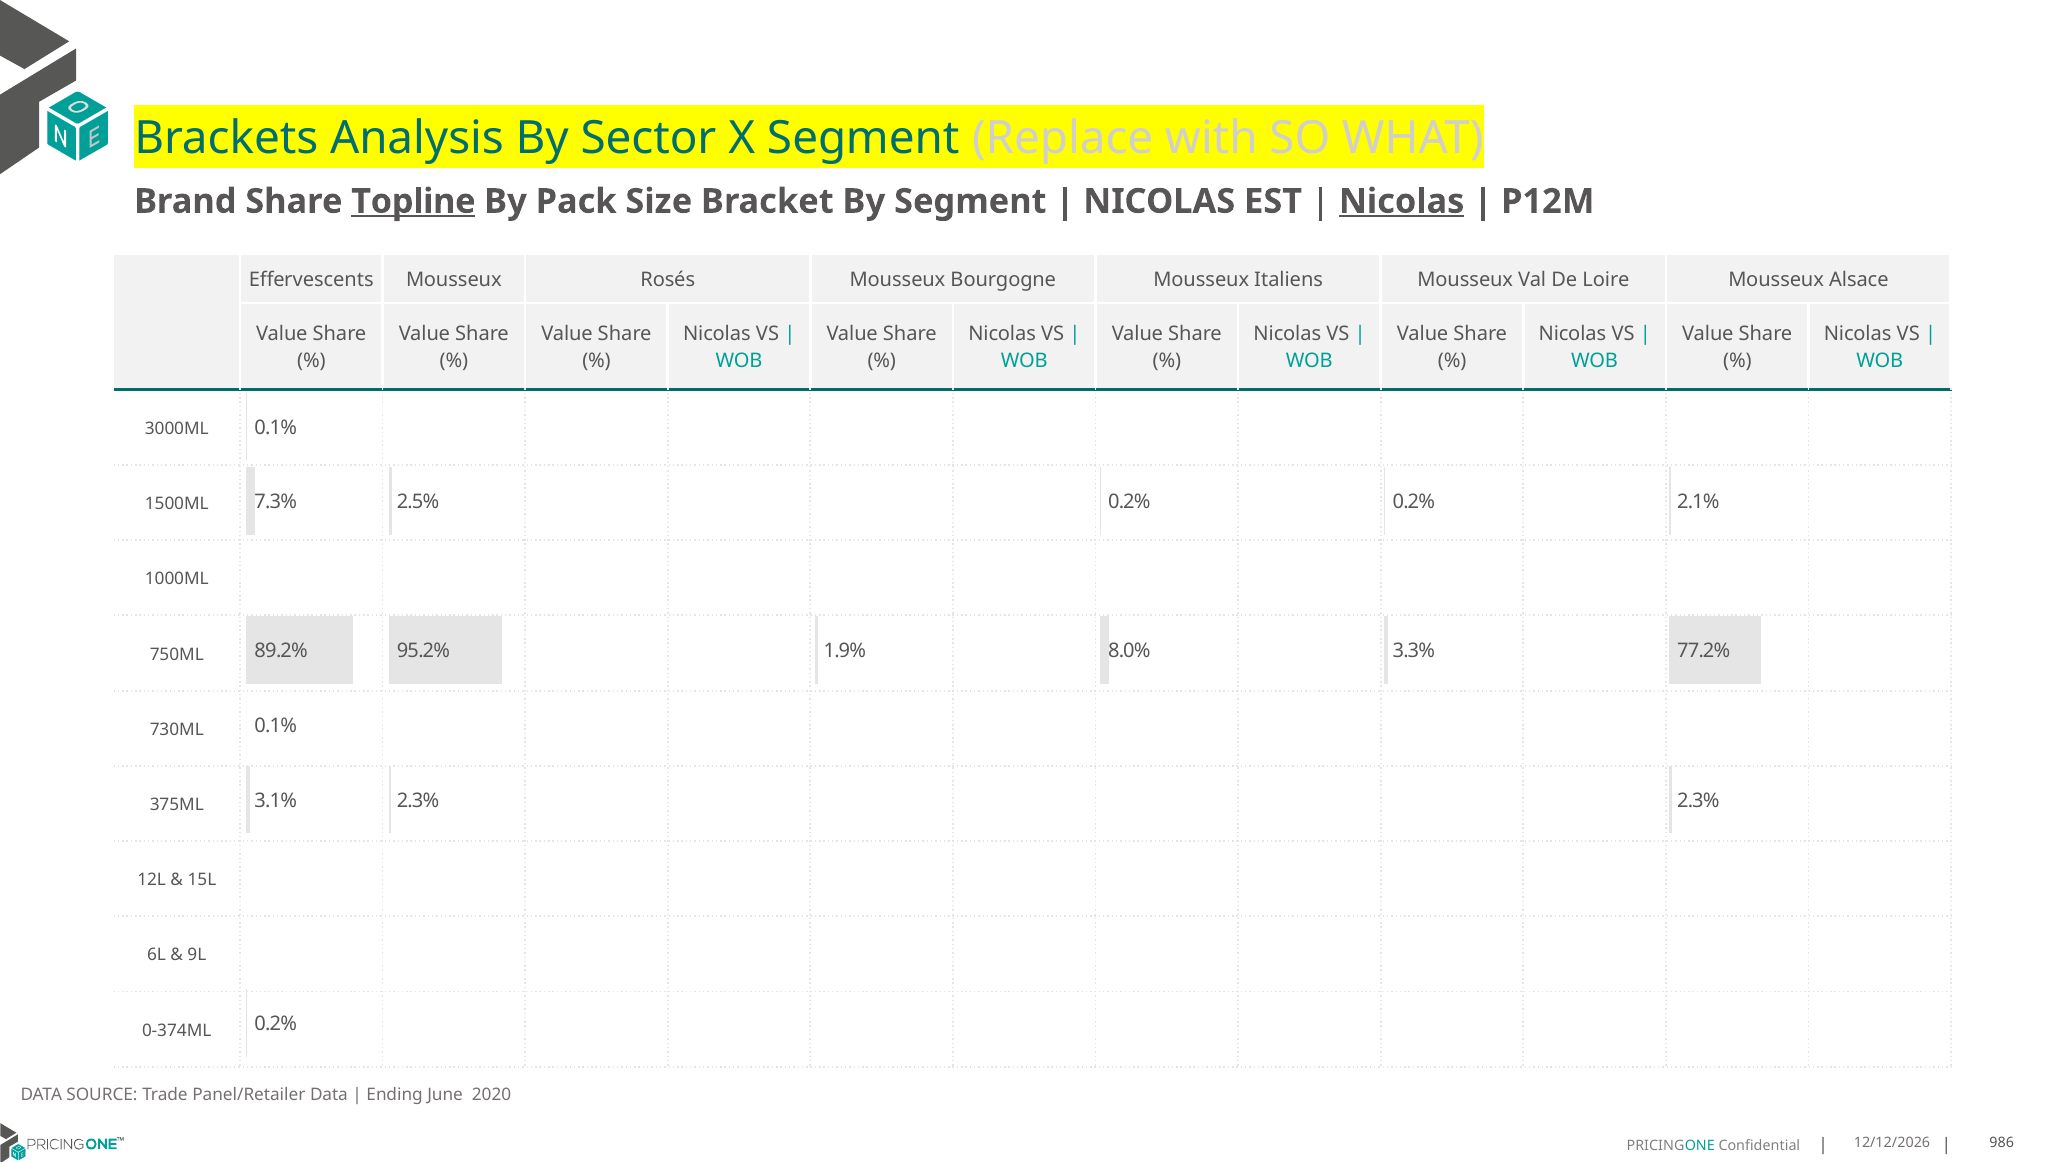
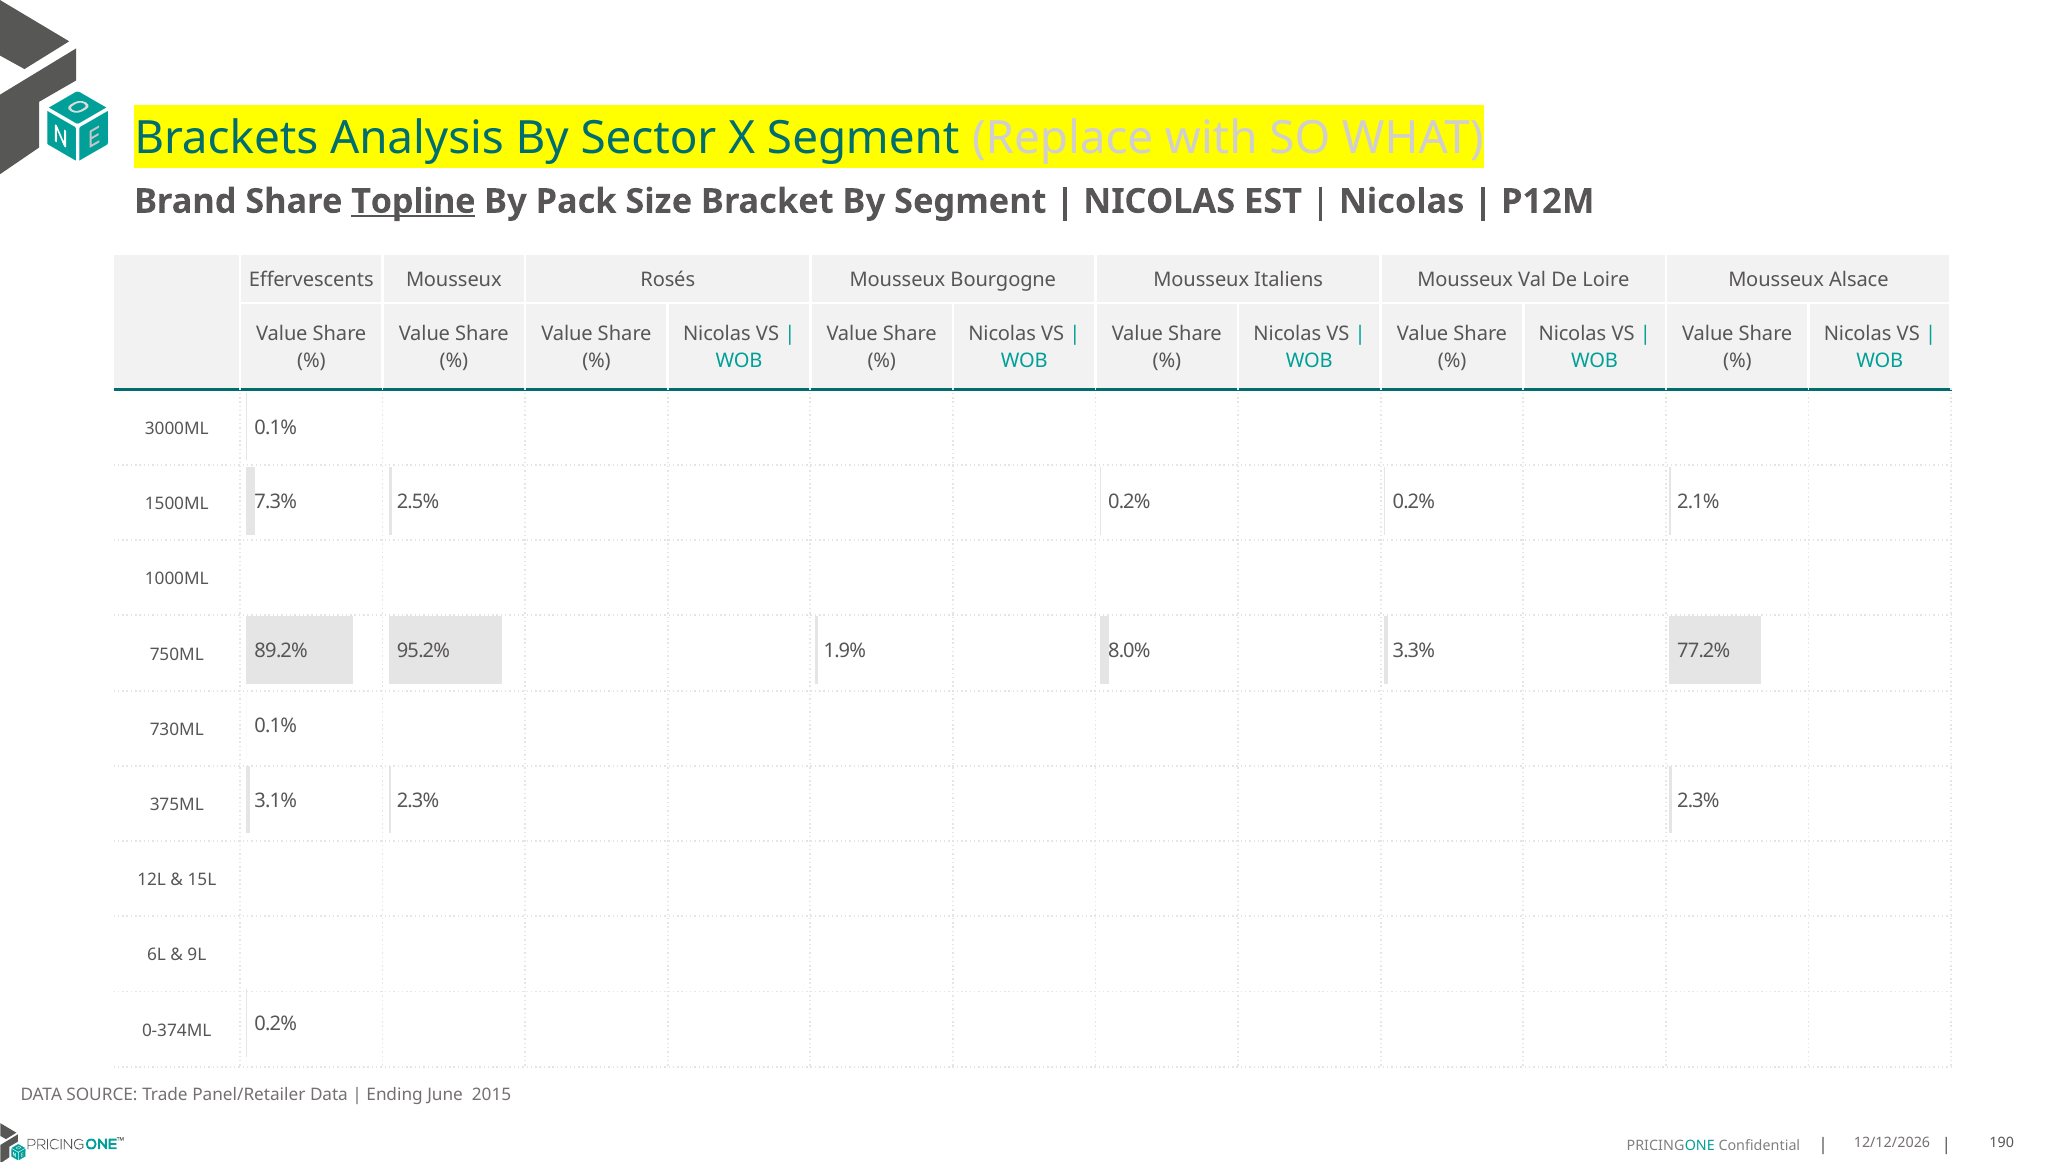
Nicolas at (1402, 201) underline: present -> none
2020: 2020 -> 2015
986: 986 -> 190
